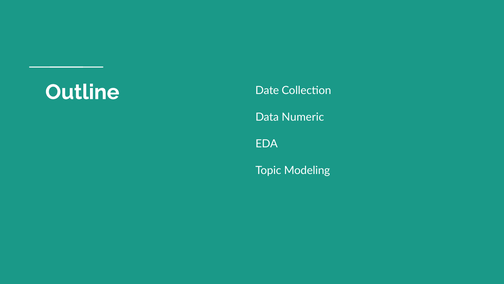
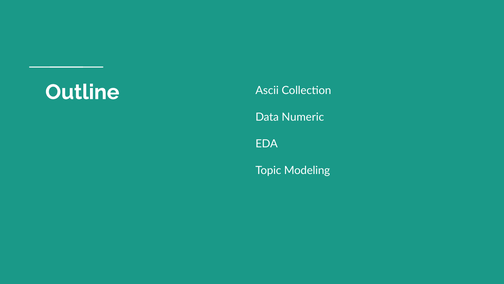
Date: Date -> Ascii
